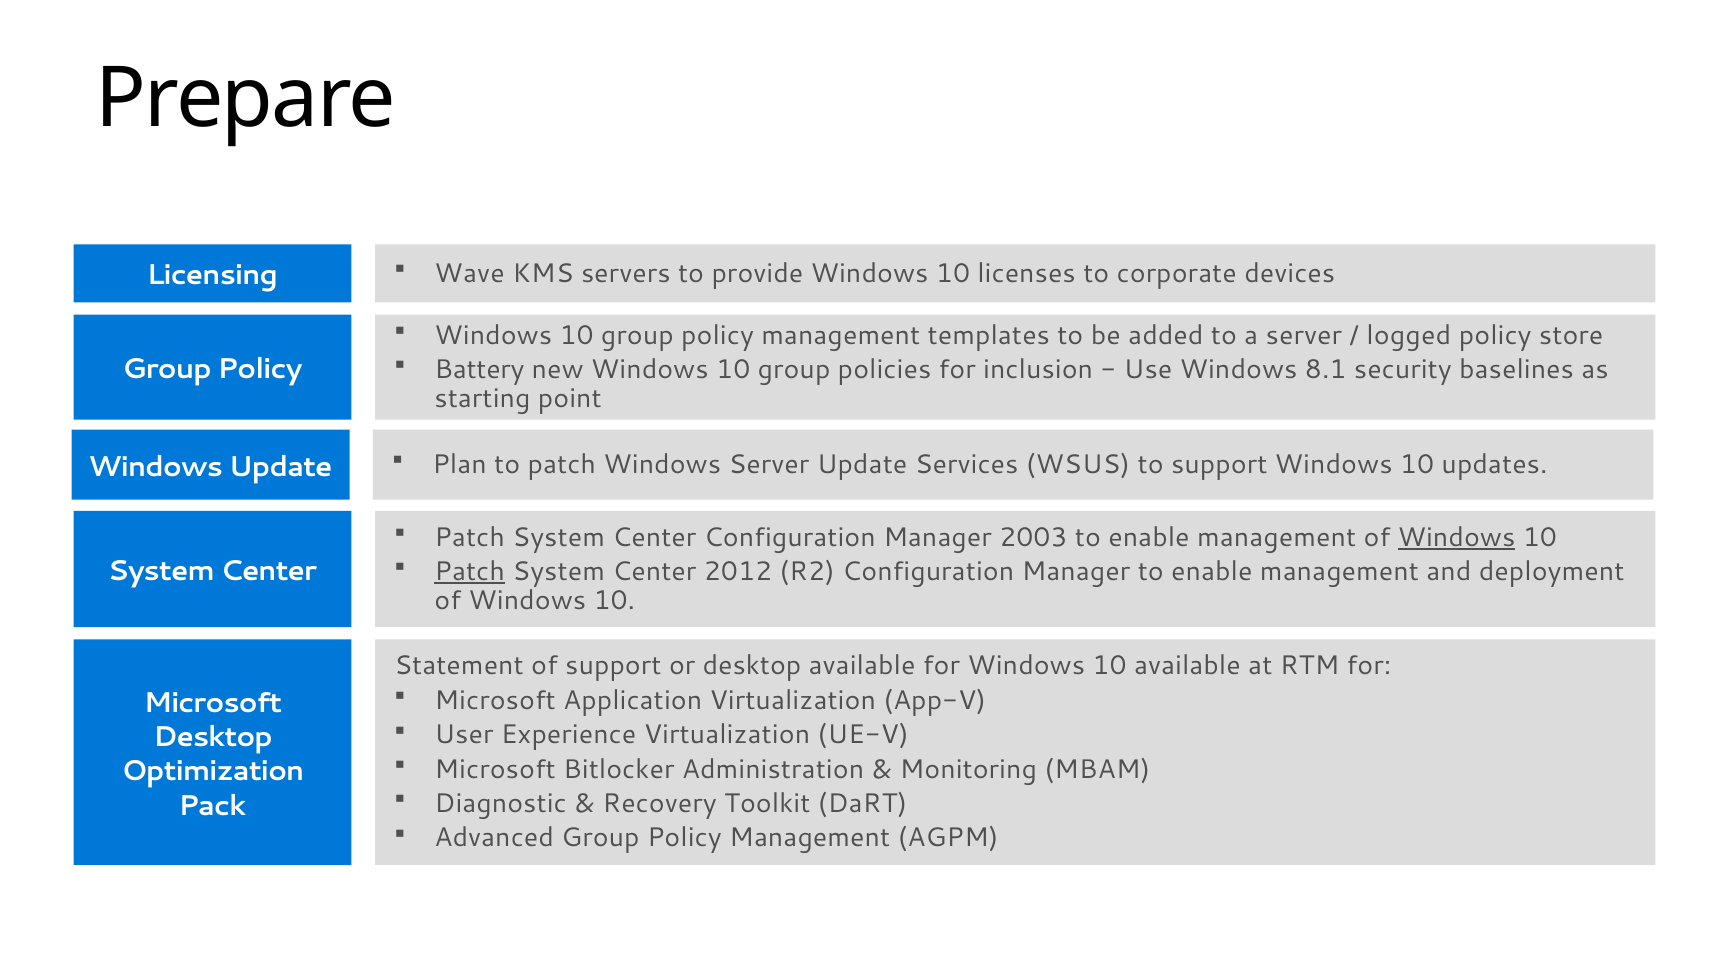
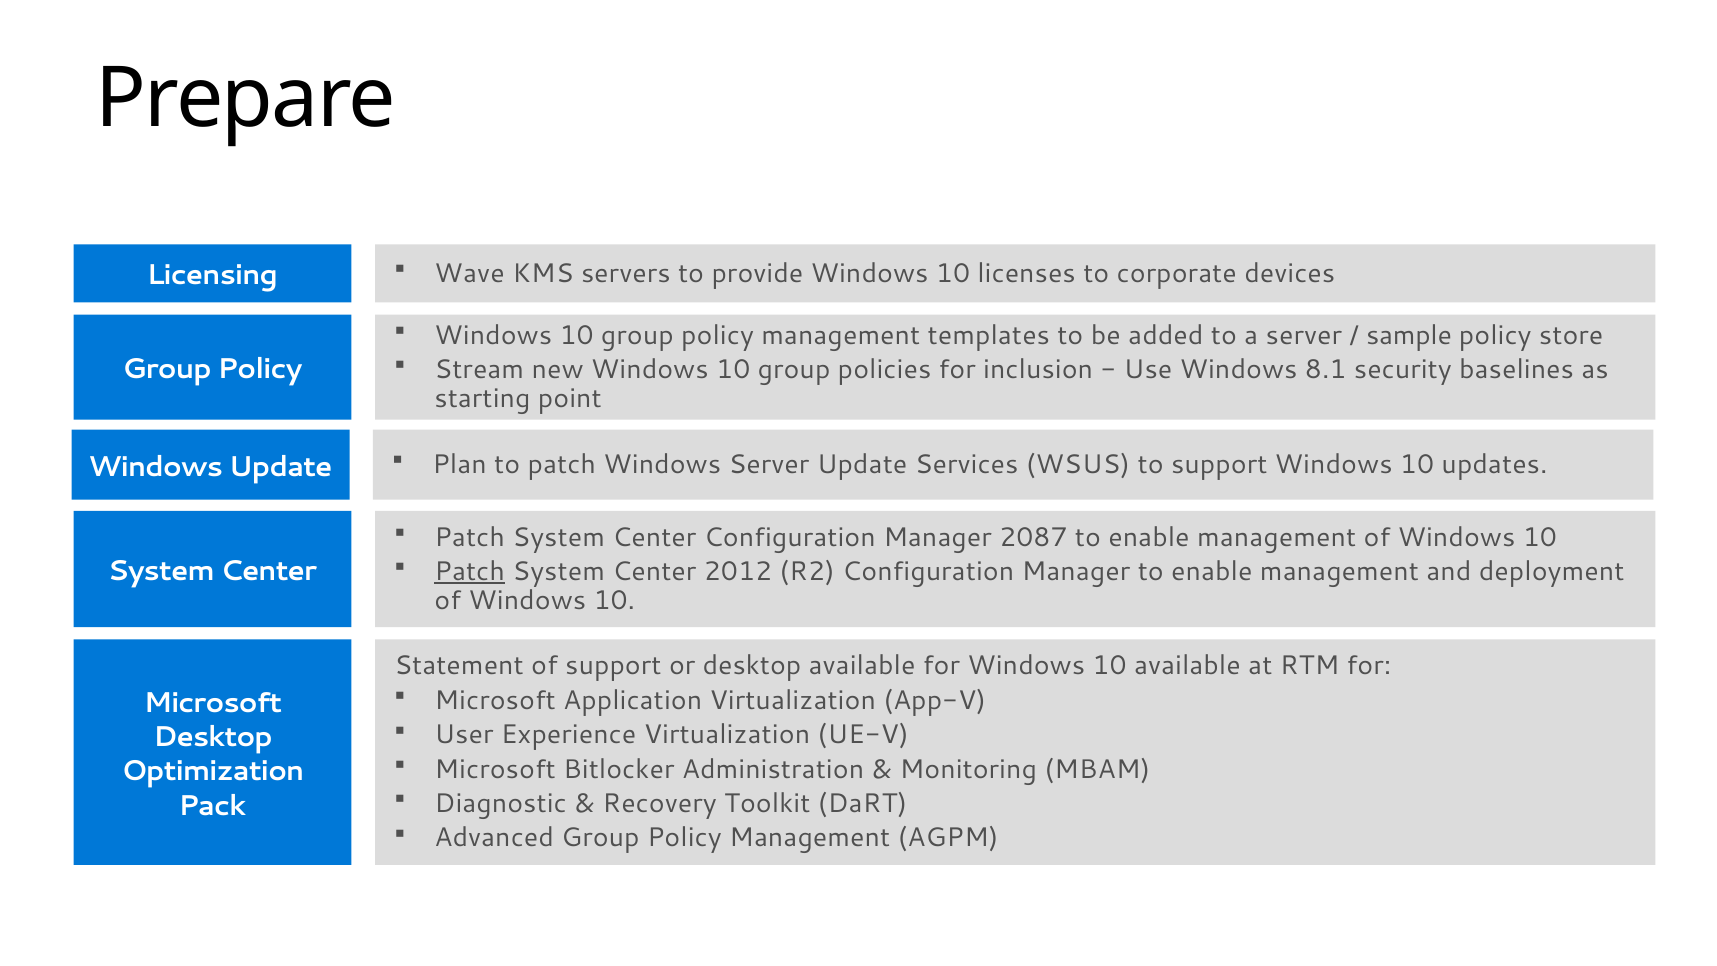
logged: logged -> sample
Battery: Battery -> Stream
2003: 2003 -> 2087
Windows at (1456, 537) underline: present -> none
